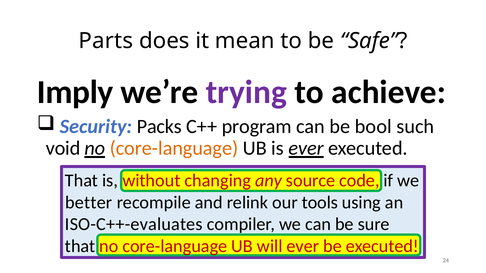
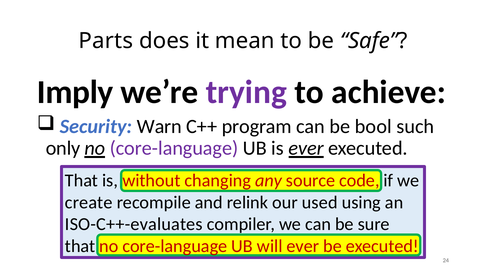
Packs: Packs -> Warn
void: void -> only
core-language at (174, 148) colour: orange -> purple
better: better -> create
tools: tools -> used
